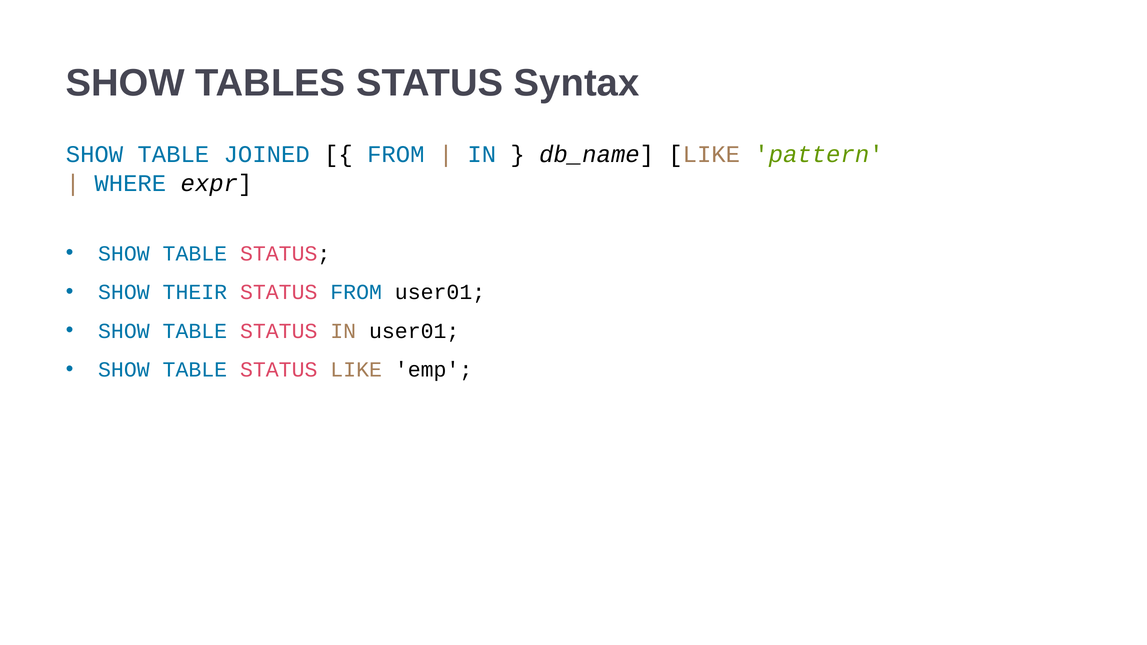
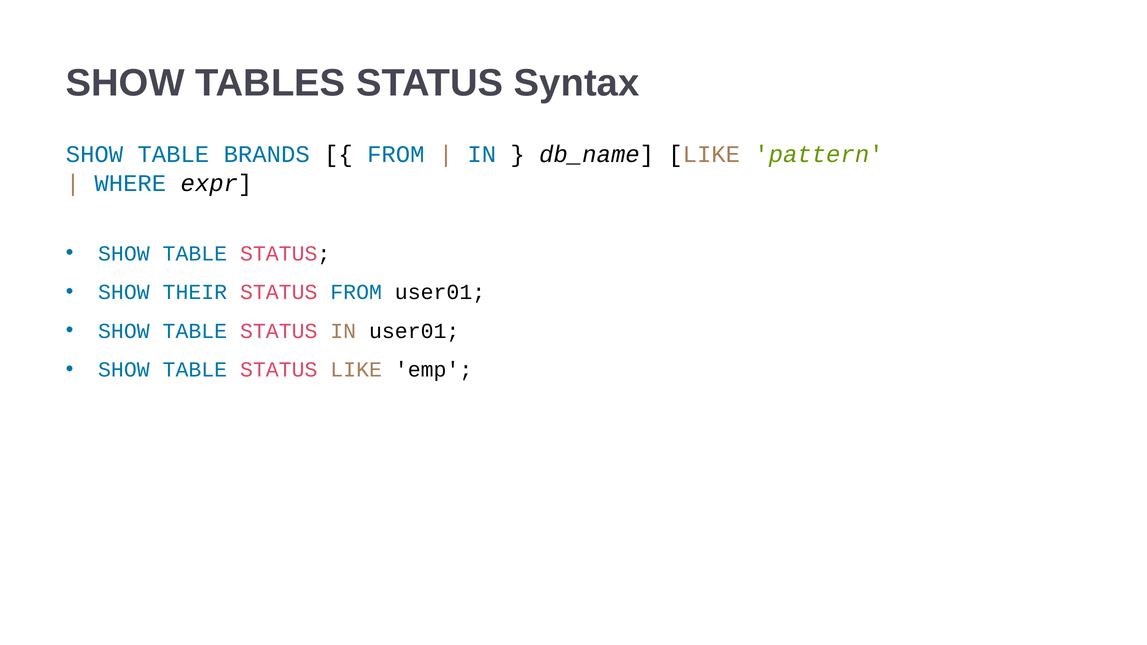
JOINED: JOINED -> BRANDS
